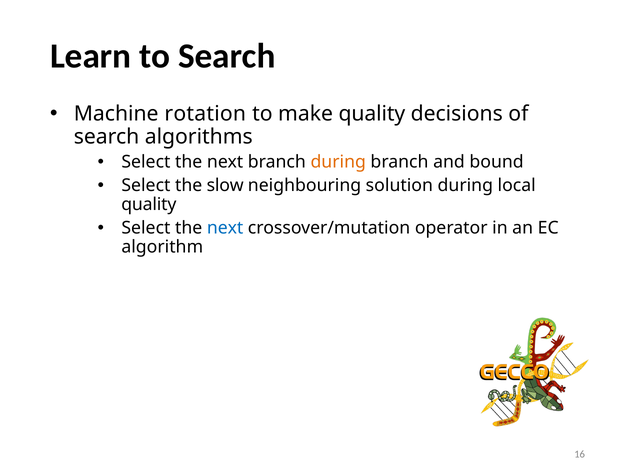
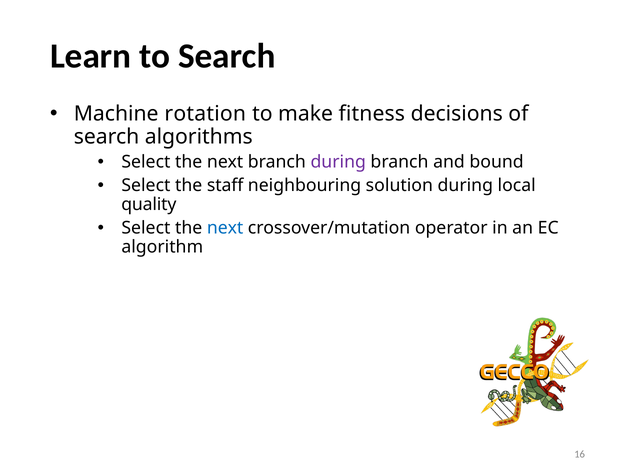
make quality: quality -> fitness
during at (338, 162) colour: orange -> purple
slow: slow -> staff
